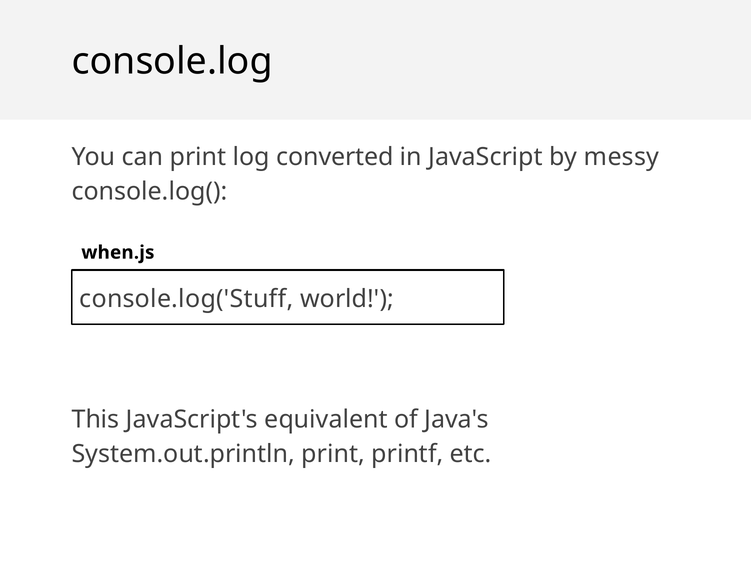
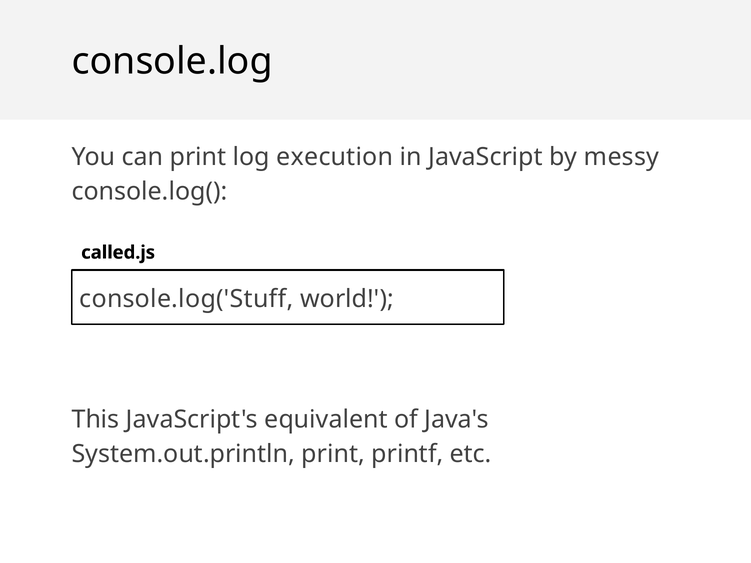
converted: converted -> execution
when.js: when.js -> called.js
